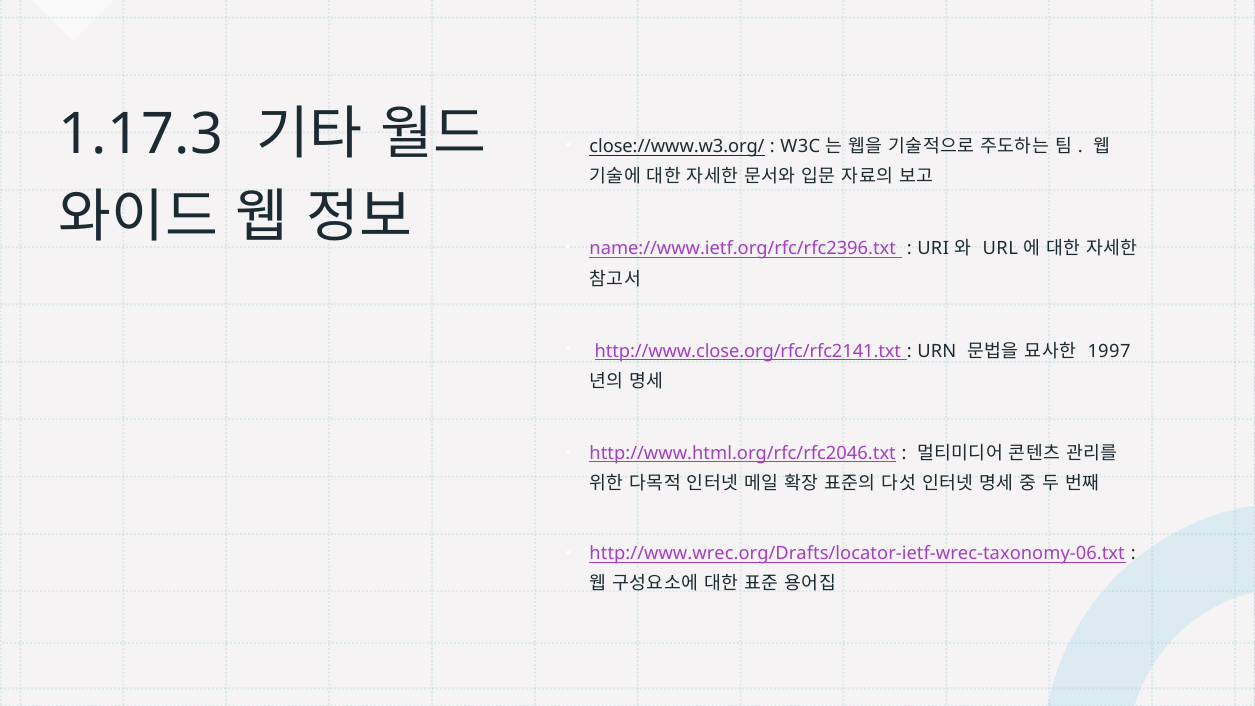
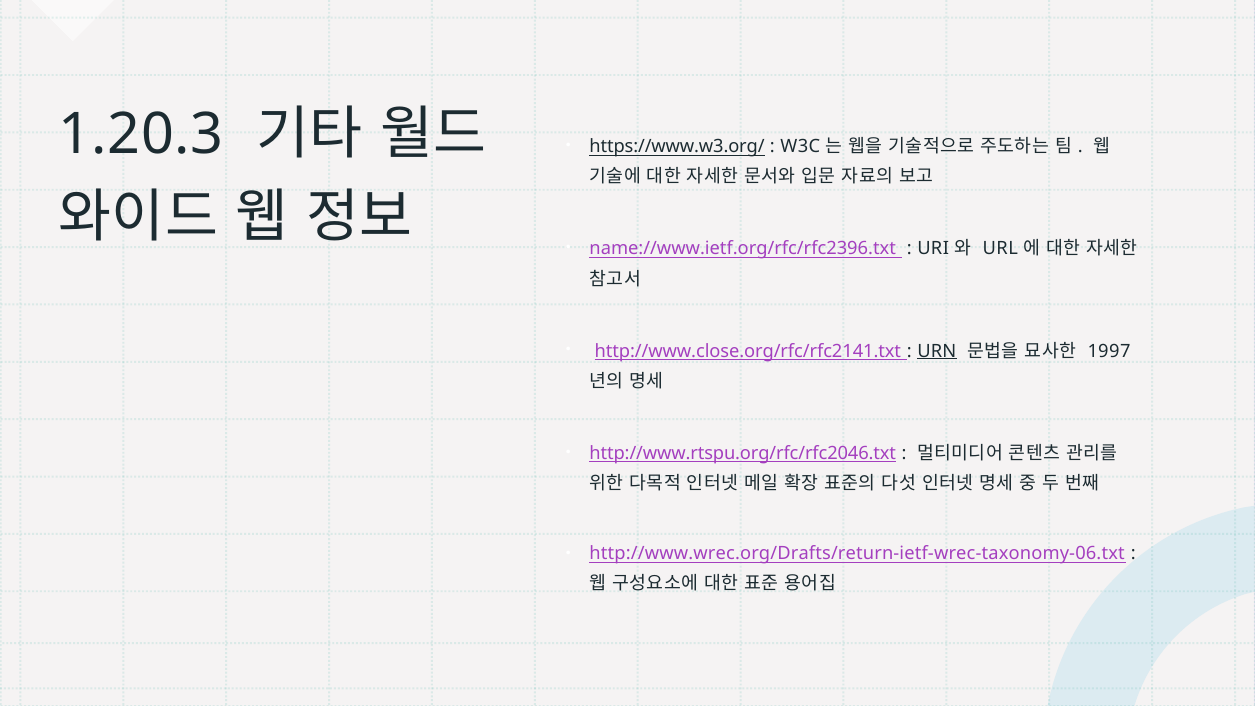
1.17.3: 1.17.3 -> 1.20.3
close://www.w3.org/: close://www.w3.org/ -> https://www.w3.org/
URN underline: none -> present
http://www.html.org/rfc/rfc2046.txt: http://www.html.org/rfc/rfc2046.txt -> http://www.rtspu.org/rfc/rfc2046.txt
http://www.wrec.org/Drafts/locator-ietf-wrec-taxonomy-06.txt: http://www.wrec.org/Drafts/locator-ietf-wrec-taxonomy-06.txt -> http://www.wrec.org/Drafts/return-ietf-wrec-taxonomy-06.txt
